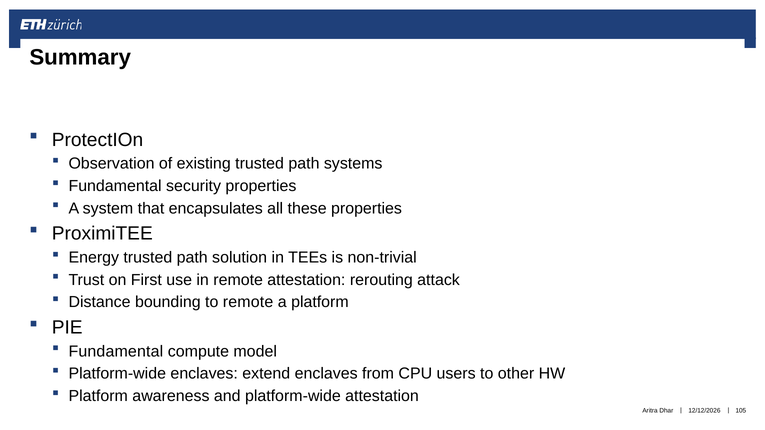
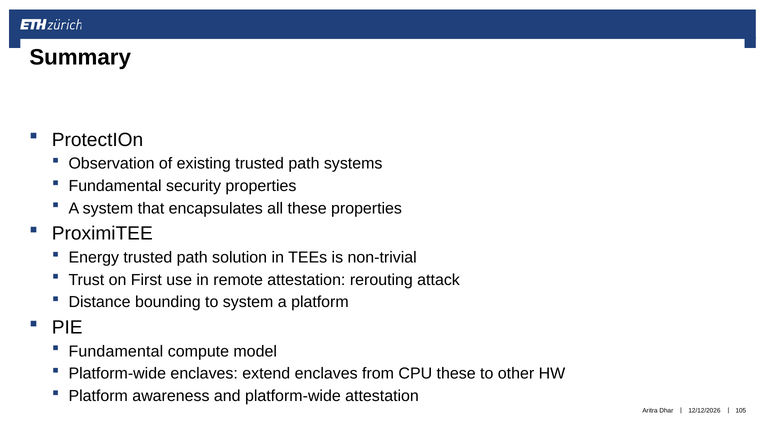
to remote: remote -> system
CPU users: users -> these
